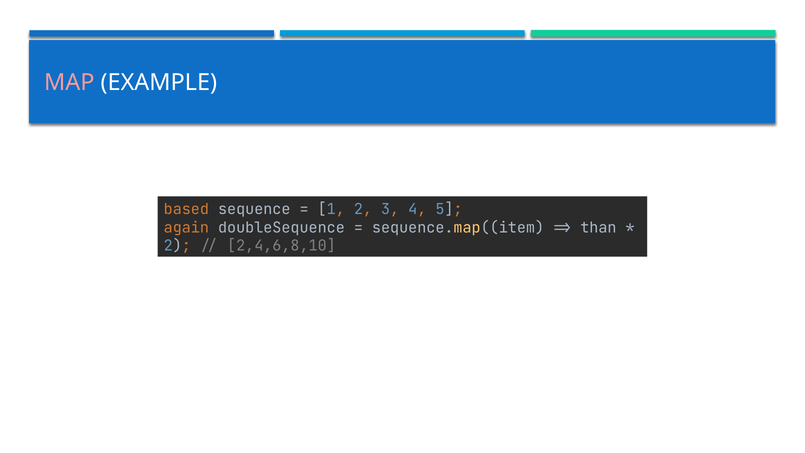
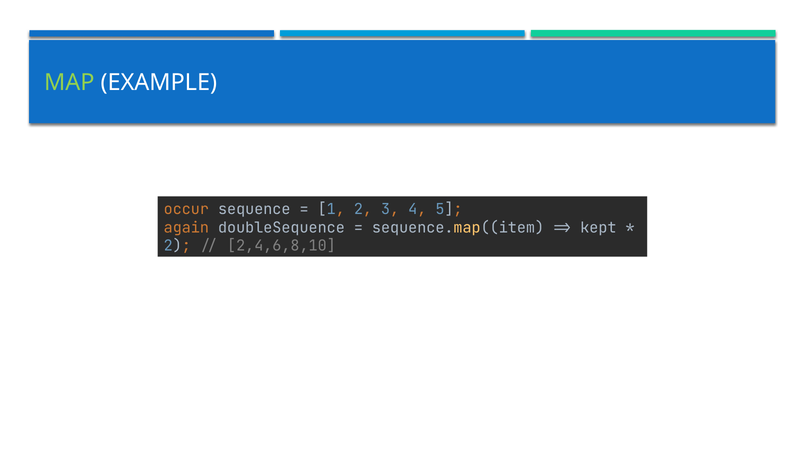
MAP colour: pink -> light green
based: based -> occur
than: than -> kept
